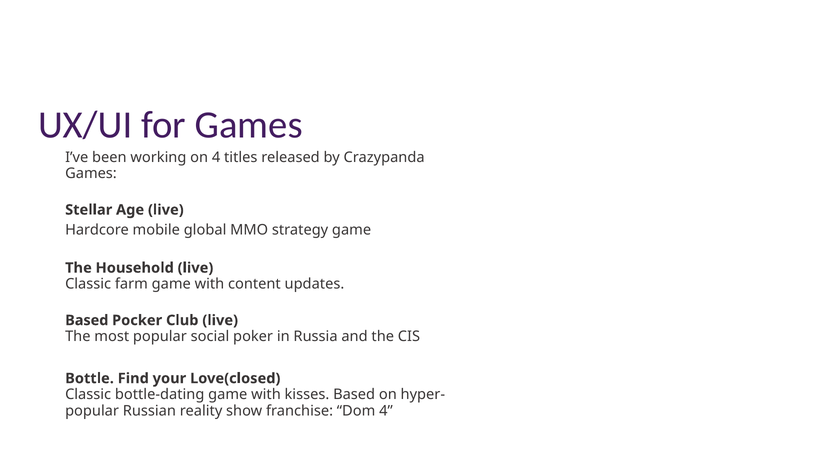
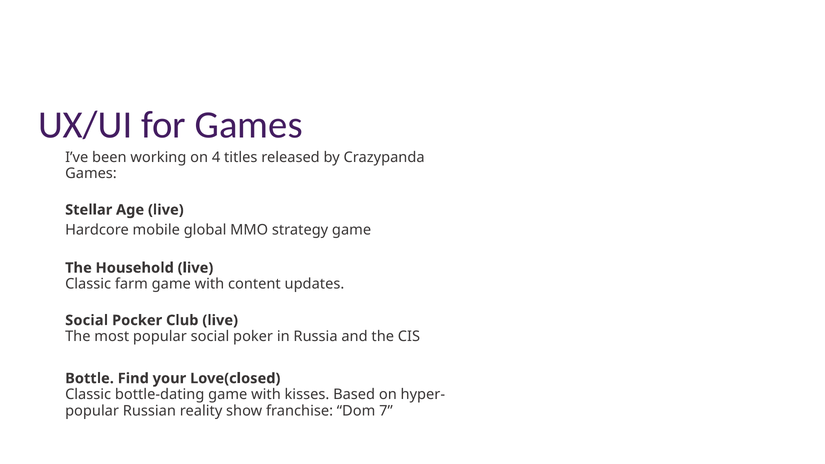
Based at (87, 320): Based -> Social
Dom 4: 4 -> 7
